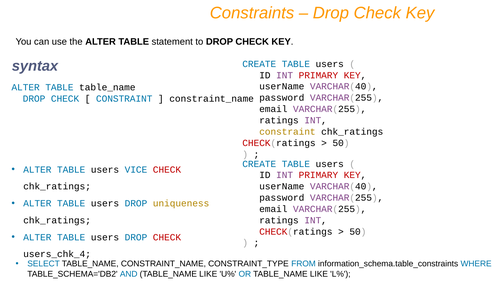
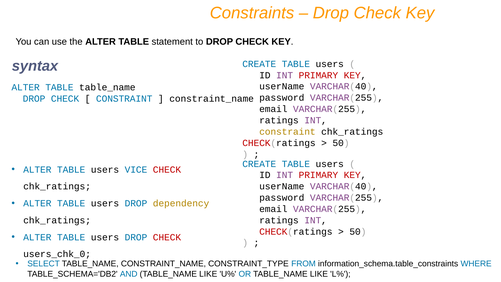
uniqueness: uniqueness -> dependency
users_chk_4: users_chk_4 -> users_chk_0
